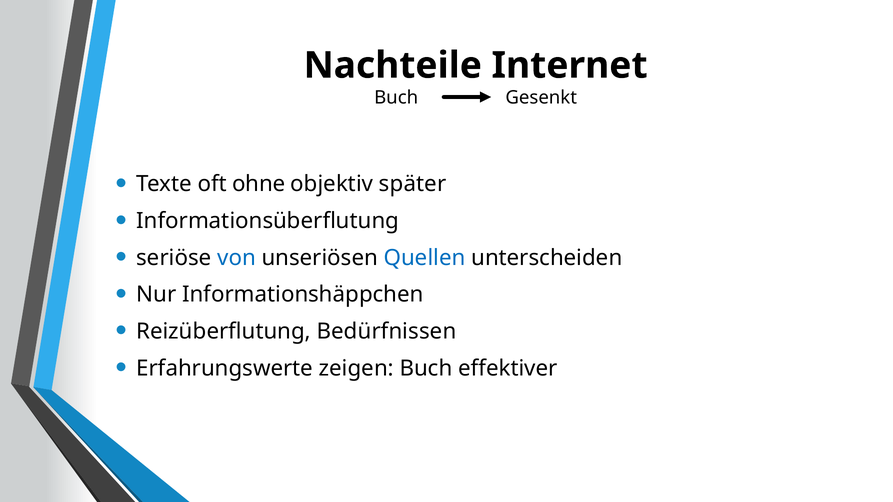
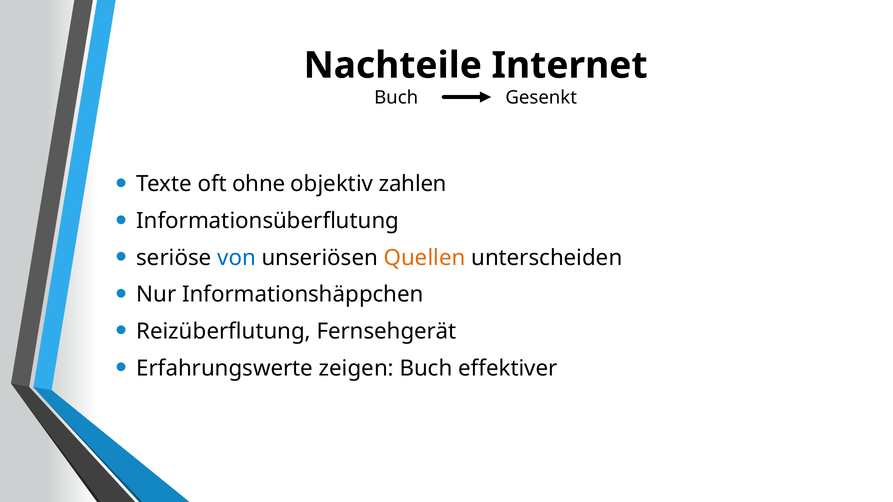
später: später -> zahlen
Quellen colour: blue -> orange
Bedürfnissen: Bedürfnissen -> Fernsehgerät
